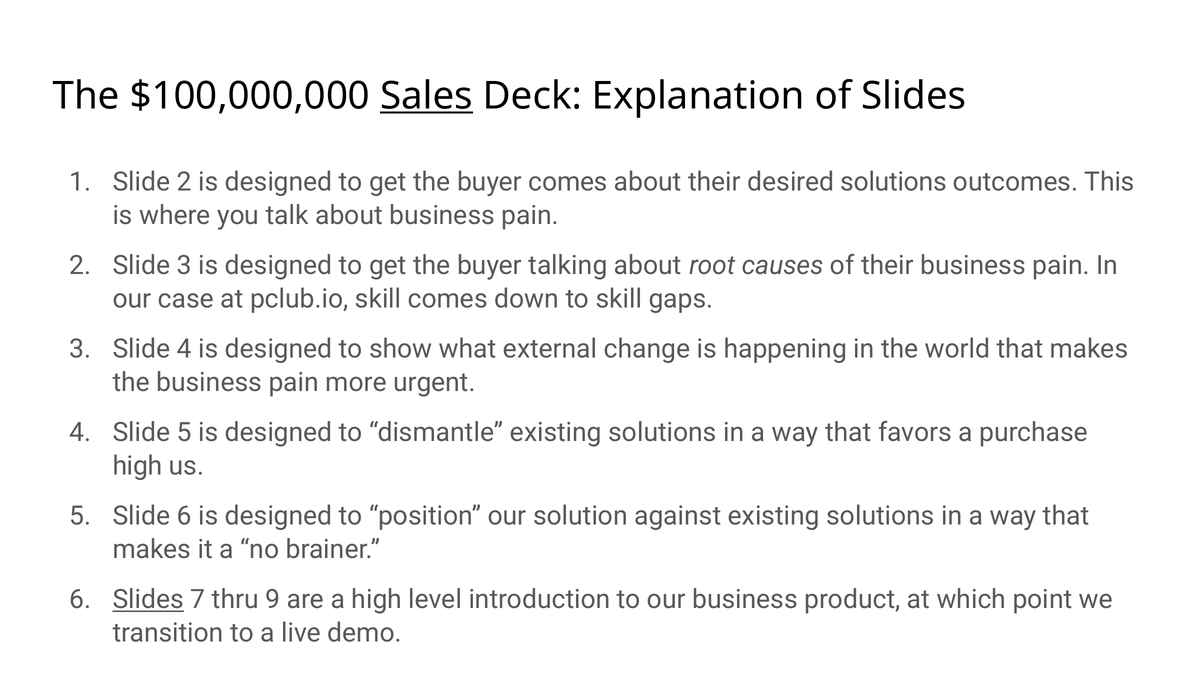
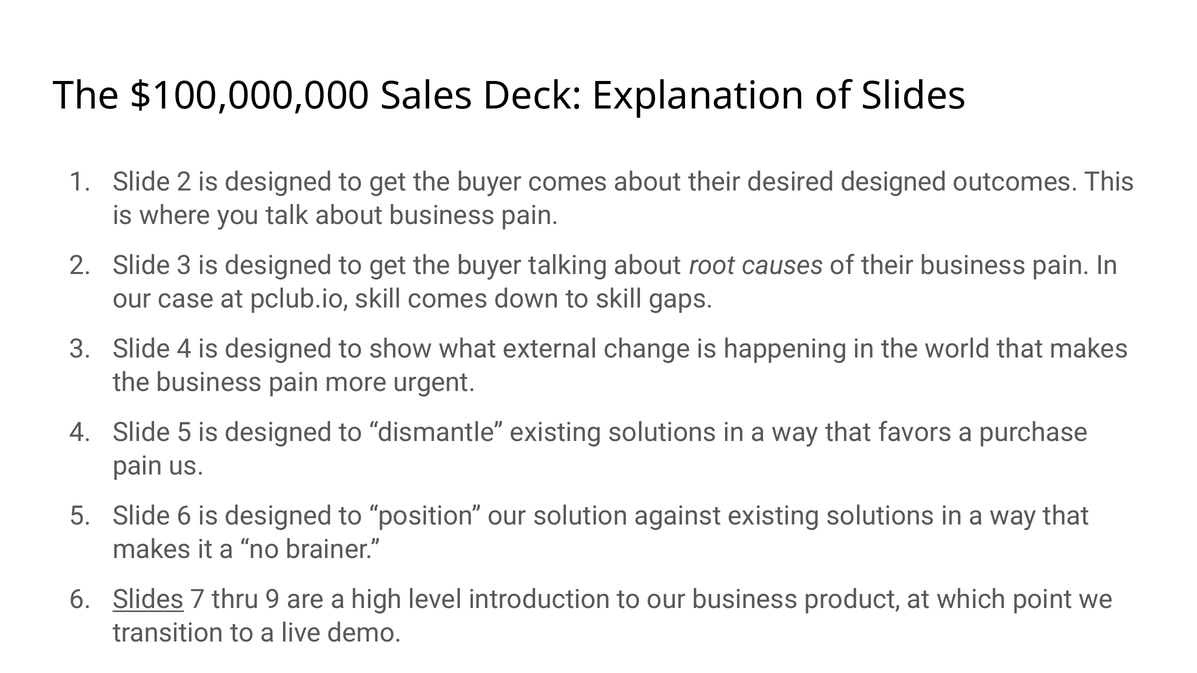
Sales underline: present -> none
desired solutions: solutions -> designed
high at (137, 466): high -> pain
